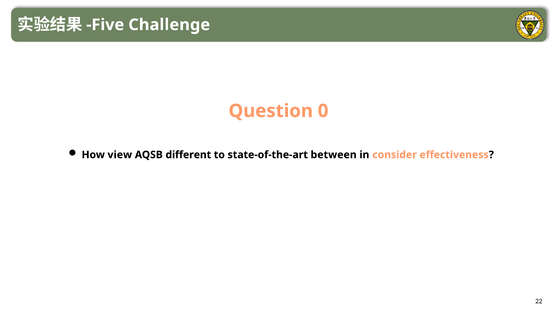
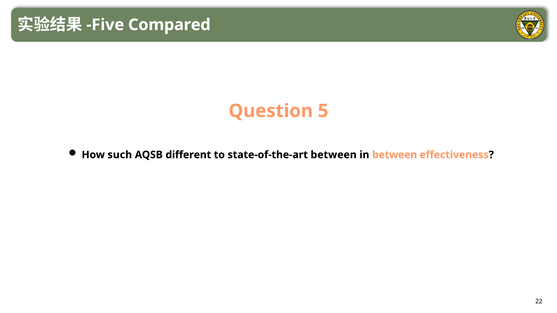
Challenge: Challenge -> Compared
0: 0 -> 5
view: view -> such
in consider: consider -> between
